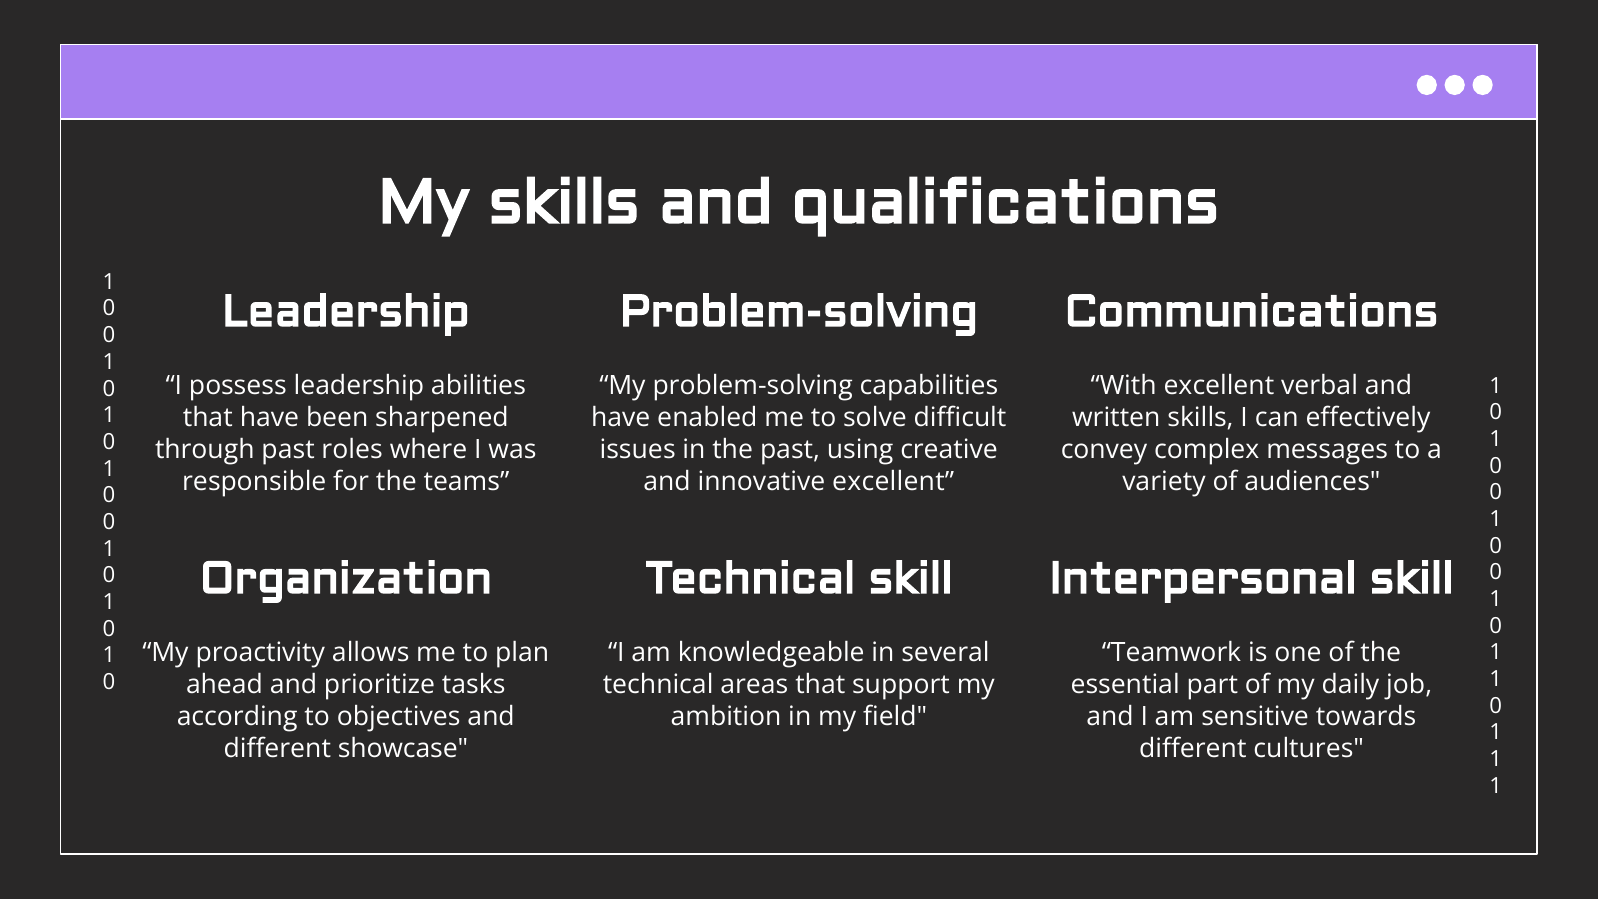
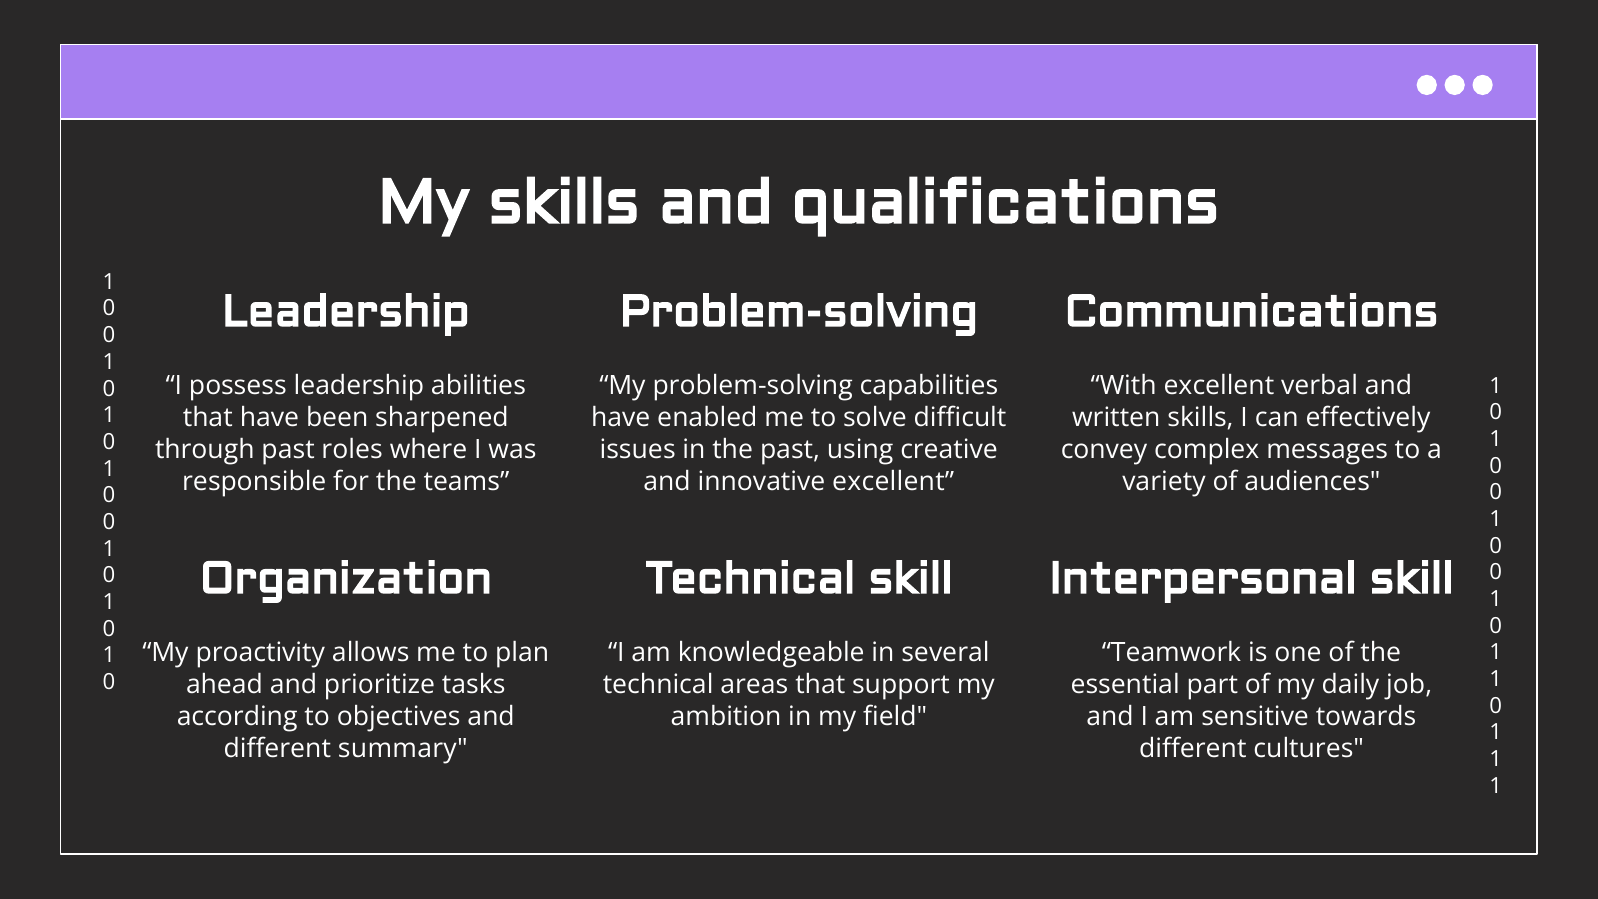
showcase: showcase -> summary
